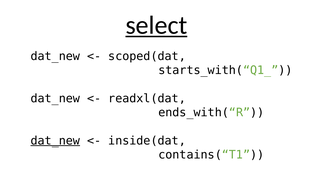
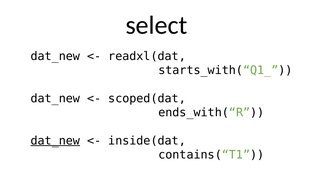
select underline: present -> none
scoped(dat: scoped(dat -> readxl(dat
readxl(dat: readxl(dat -> scoped(dat
